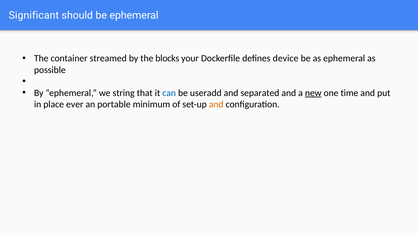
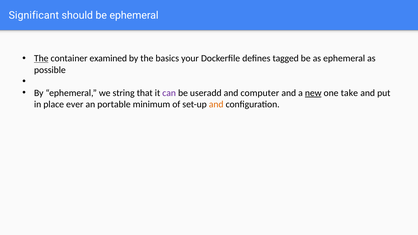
The at (41, 58) underline: none -> present
streamed: streamed -> examined
blocks: blocks -> basics
device: device -> tagged
can colour: blue -> purple
separated: separated -> computer
time: time -> take
